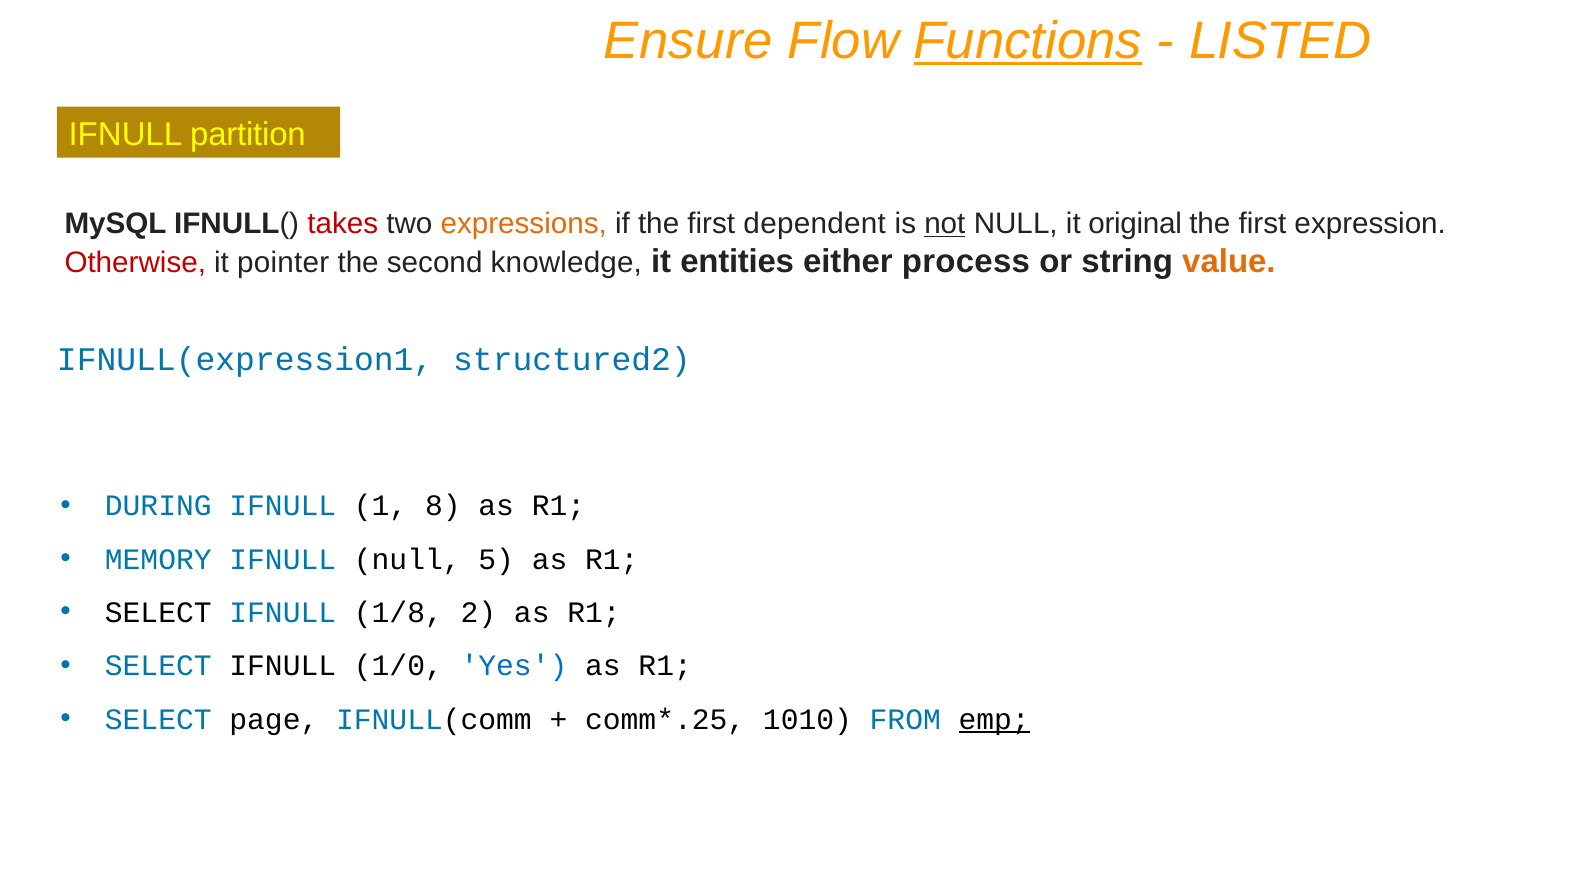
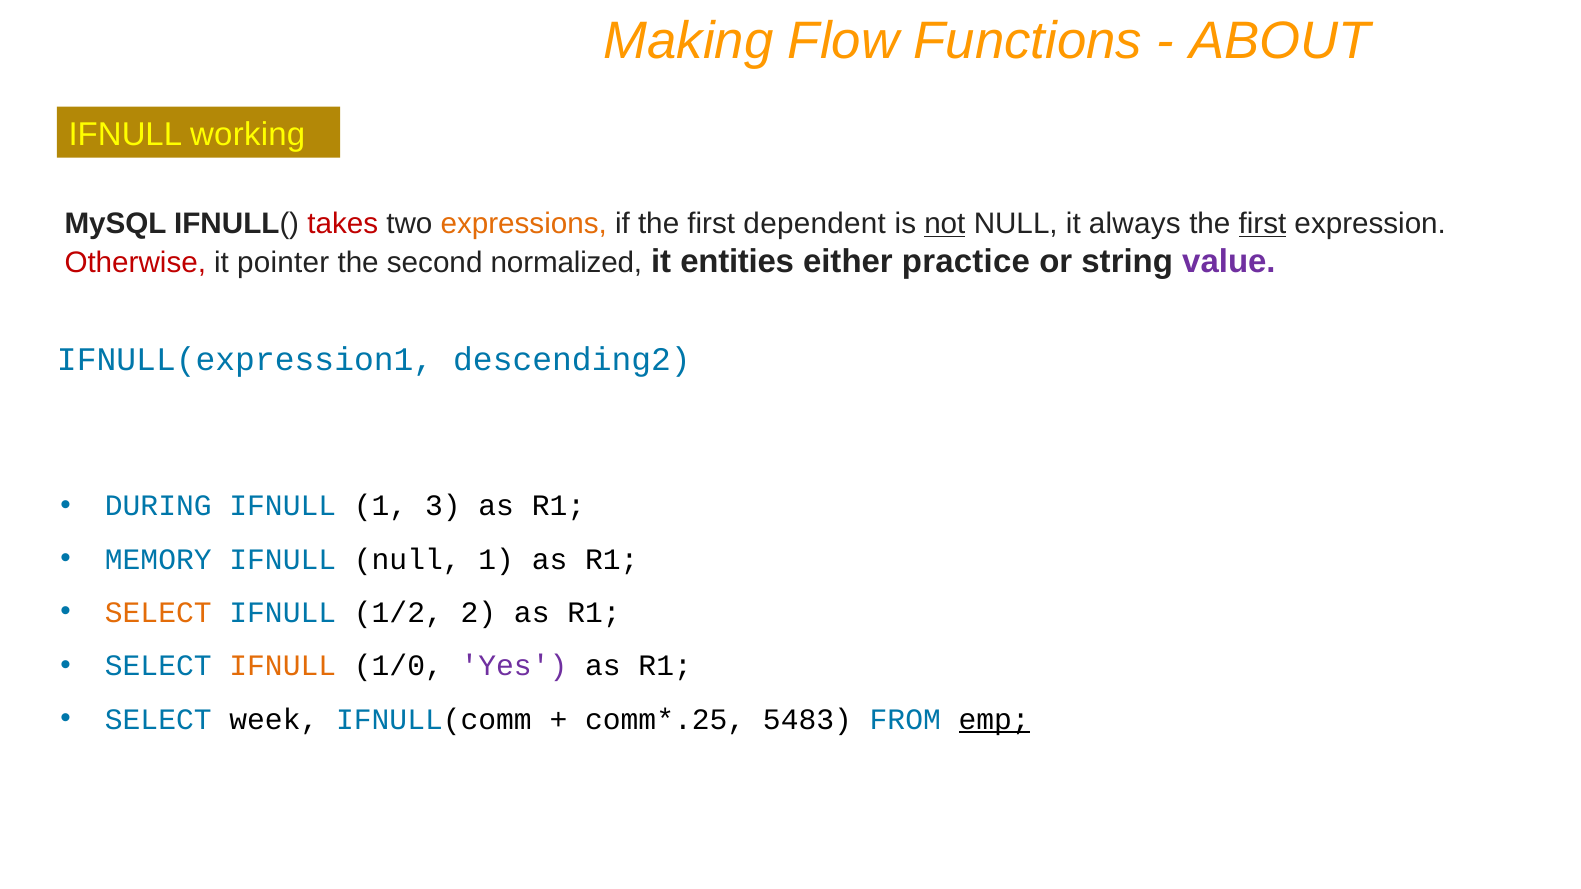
Ensure: Ensure -> Making
Functions underline: present -> none
LISTED: LISTED -> ABOUT
partition: partition -> working
original: original -> always
first at (1262, 224) underline: none -> present
knowledge: knowledge -> normalized
process: process -> practice
value colour: orange -> purple
structured2: structured2 -> descending2
8: 8 -> 3
null 5: 5 -> 1
SELECT at (158, 613) colour: black -> orange
1/8: 1/8 -> 1/2
IFNULL at (283, 666) colour: black -> orange
Yes colour: blue -> purple
page: page -> week
1010: 1010 -> 5483
